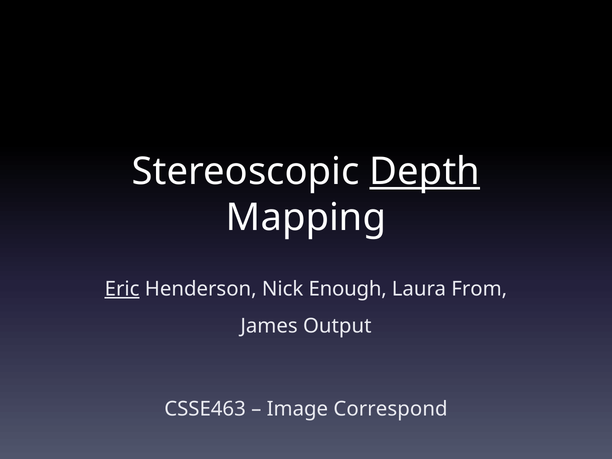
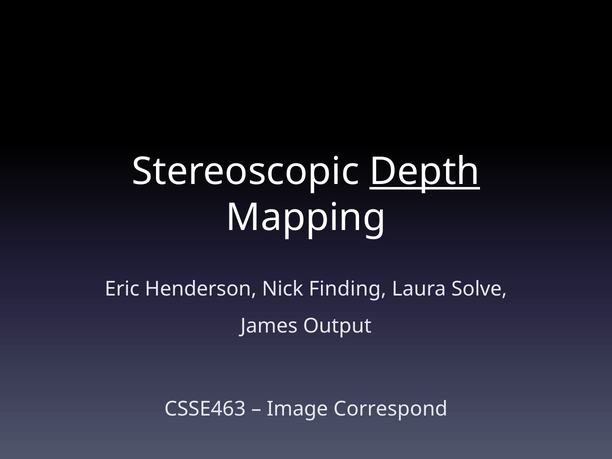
Eric underline: present -> none
Enough: Enough -> Finding
From: From -> Solve
